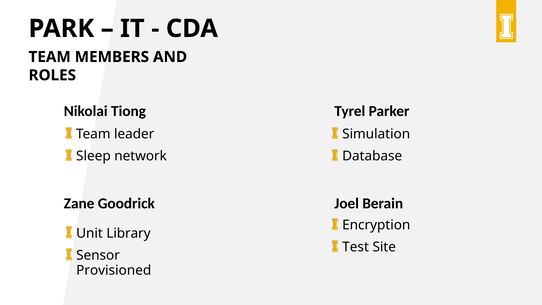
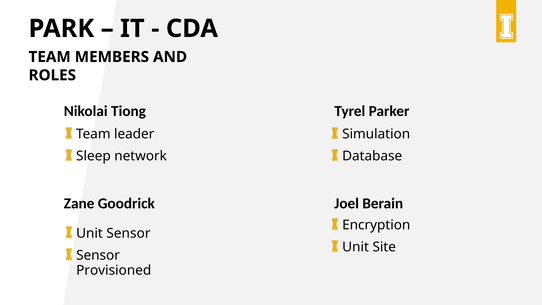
Unit Library: Library -> Sensor
Test at (356, 247): Test -> Unit
